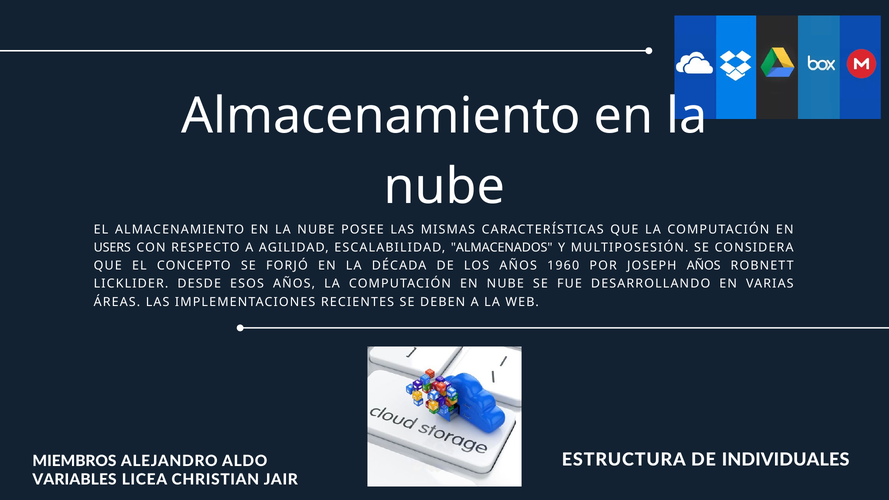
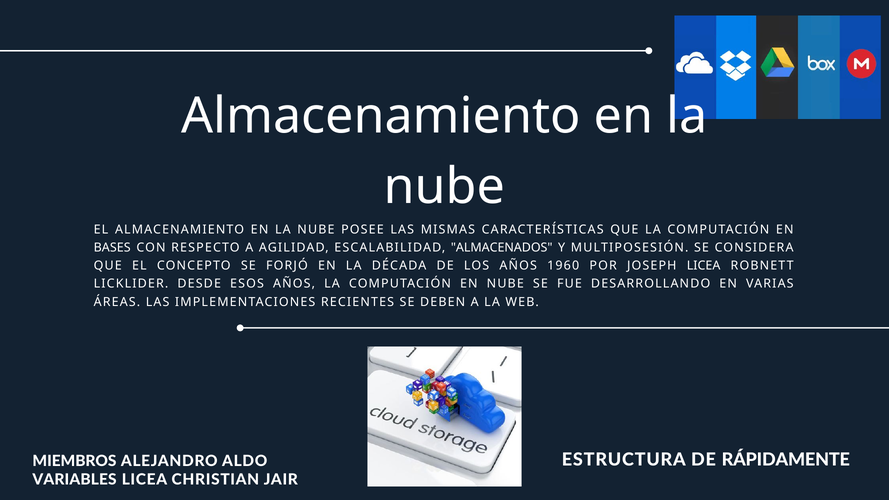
USERS: USERS -> BASES
JOSEPH AÑOS: AÑOS -> LICEA
INDIVIDUALES: INDIVIDUALES -> RÁPIDAMENTE
